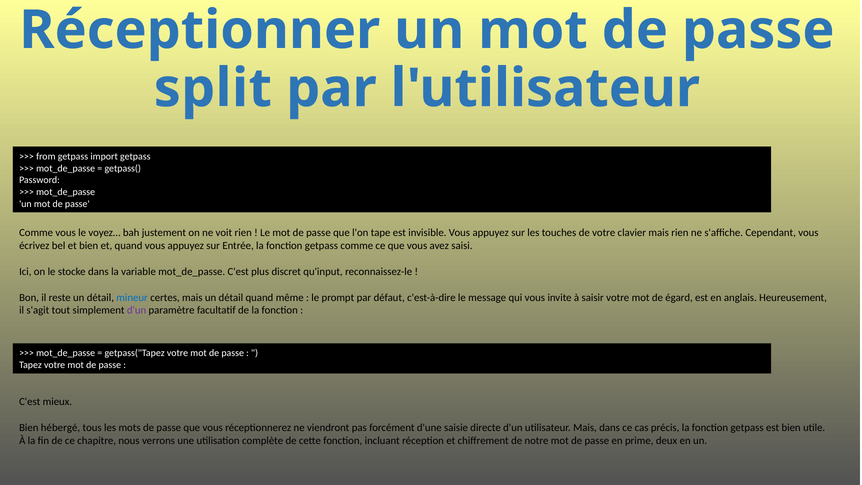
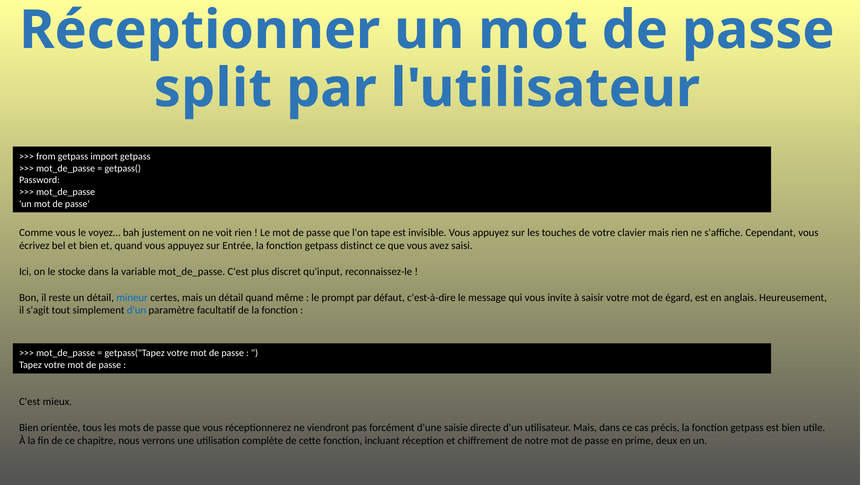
getpass comme: comme -> distinct
d'un at (137, 310) colour: purple -> blue
hébergé: hébergé -> orientée
